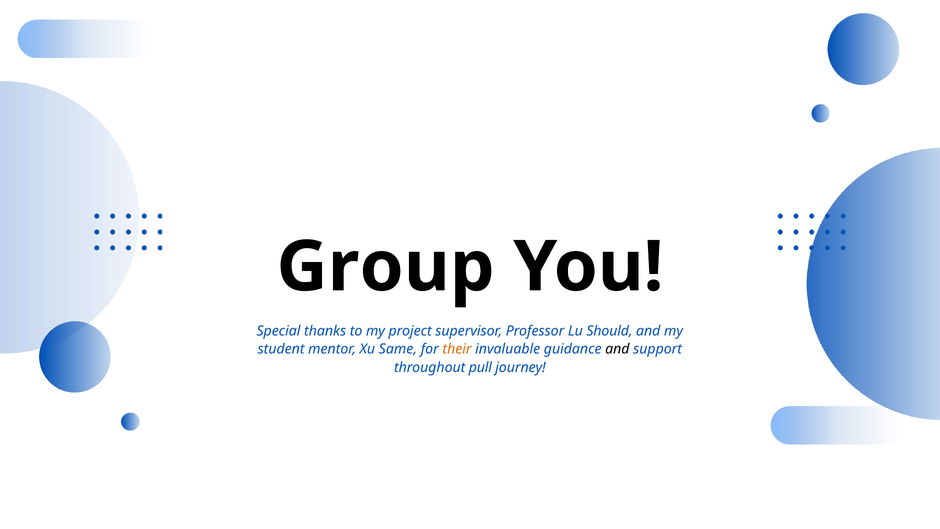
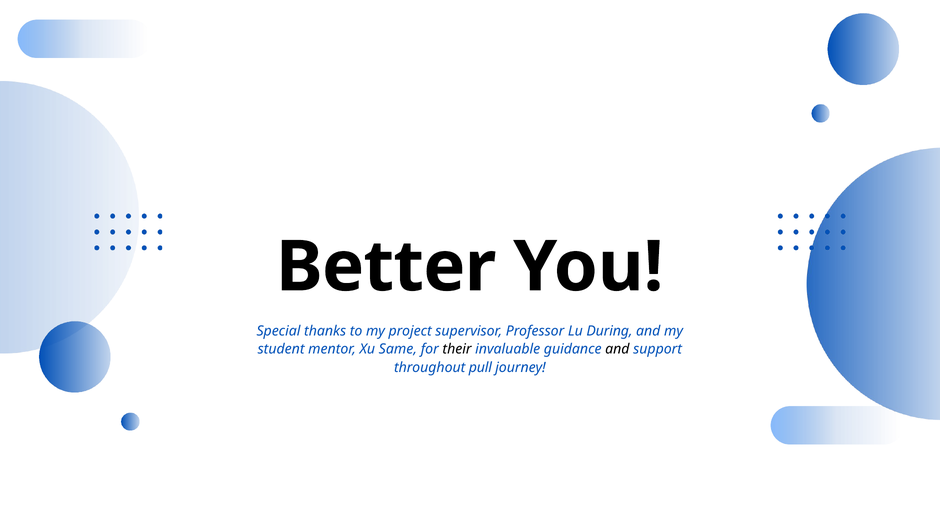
Group: Group -> Better
Should: Should -> During
their colour: orange -> black
